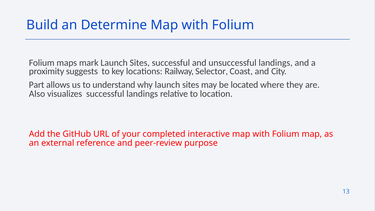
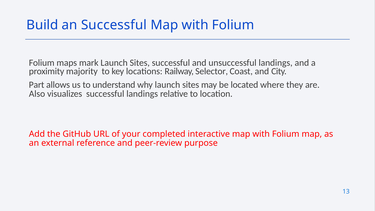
an Determine: Determine -> Successful
suggests: suggests -> majority
